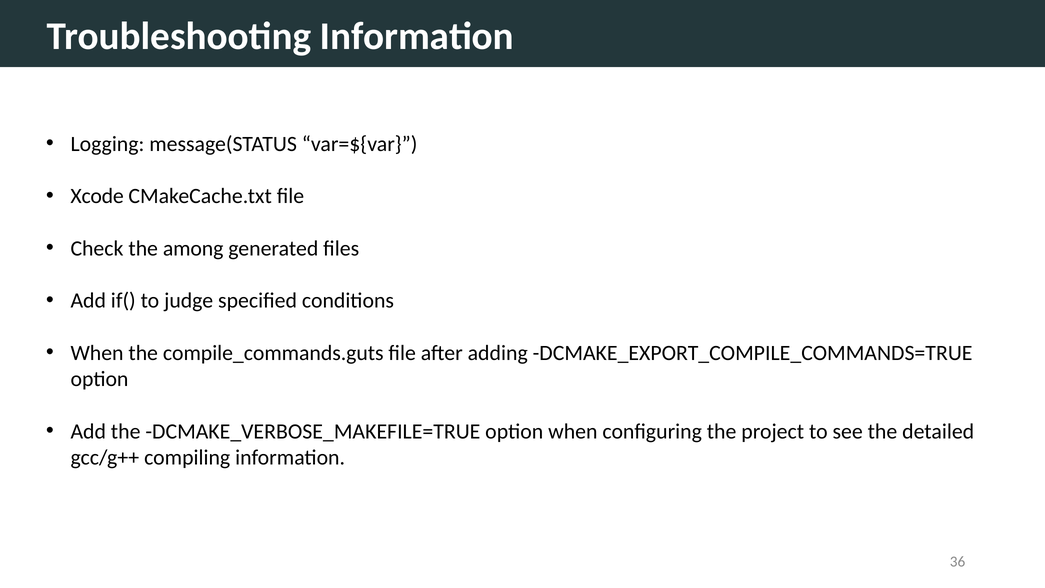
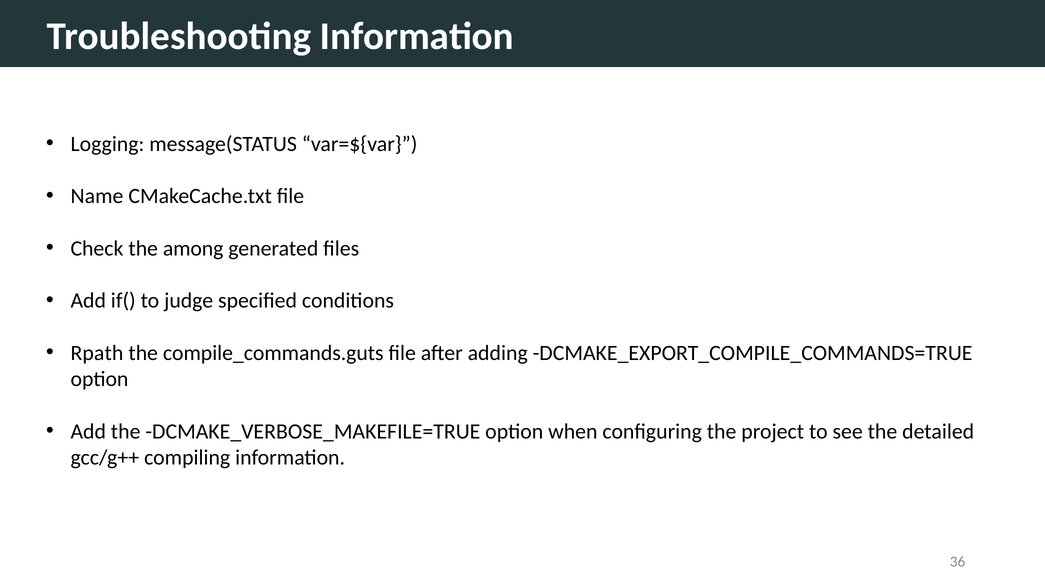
Xcode: Xcode -> Name
When at (97, 353): When -> Rpath
